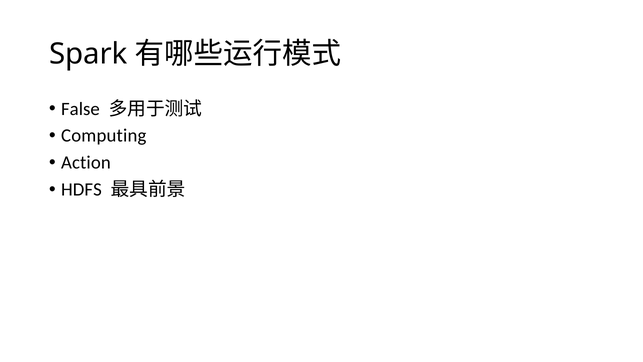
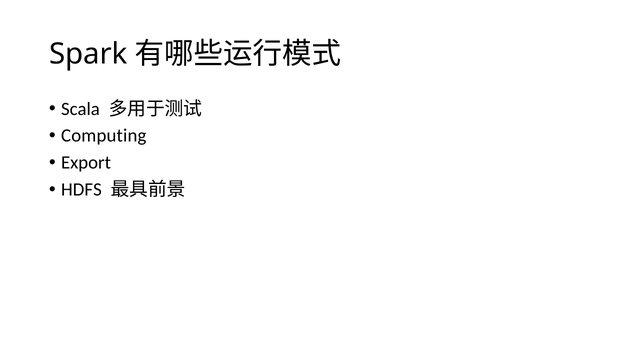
False: False -> Scala
Action: Action -> Export
